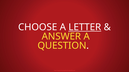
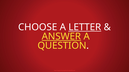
ANSWER underline: none -> present
